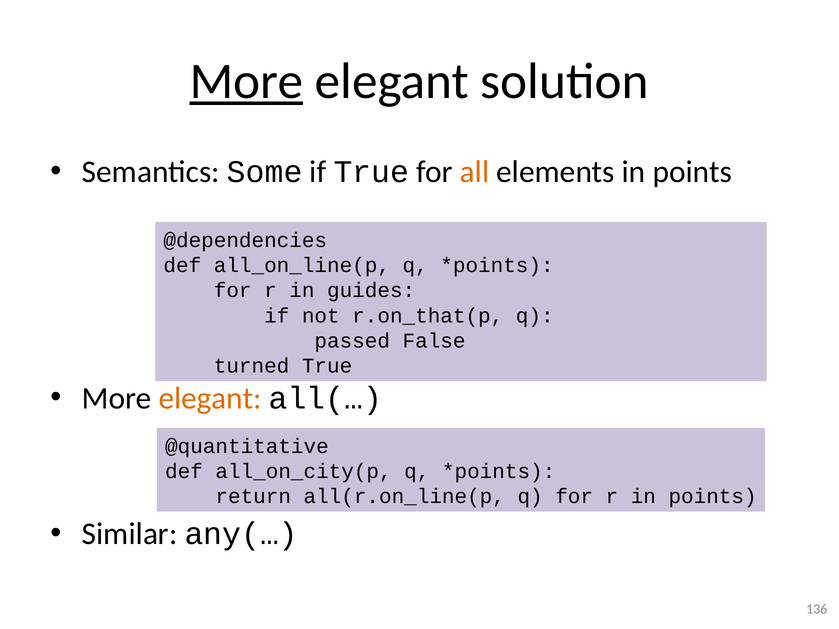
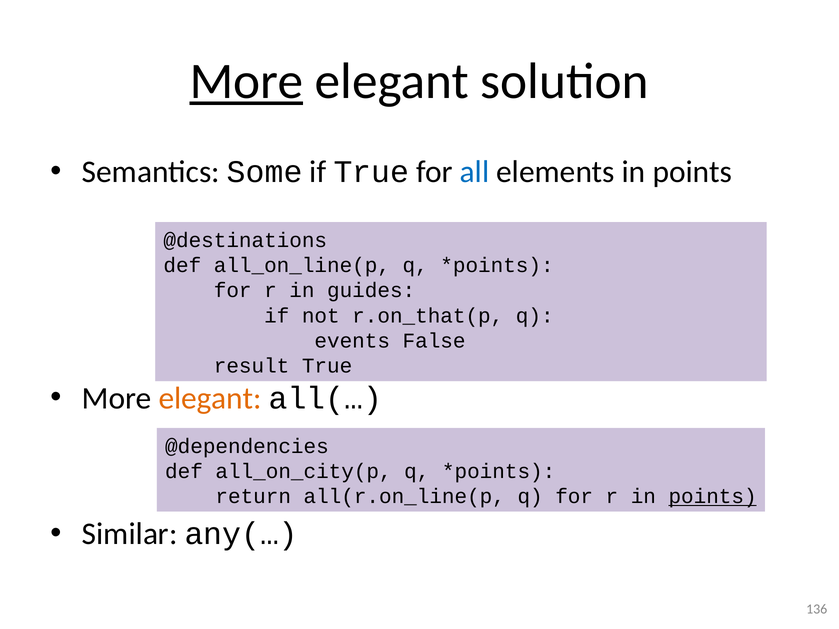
all colour: orange -> blue
@dependencies: @dependencies -> @destinations
passed: passed -> events
turned: turned -> result
@quantitative: @quantitative -> @dependencies
points at (713, 497) underline: none -> present
